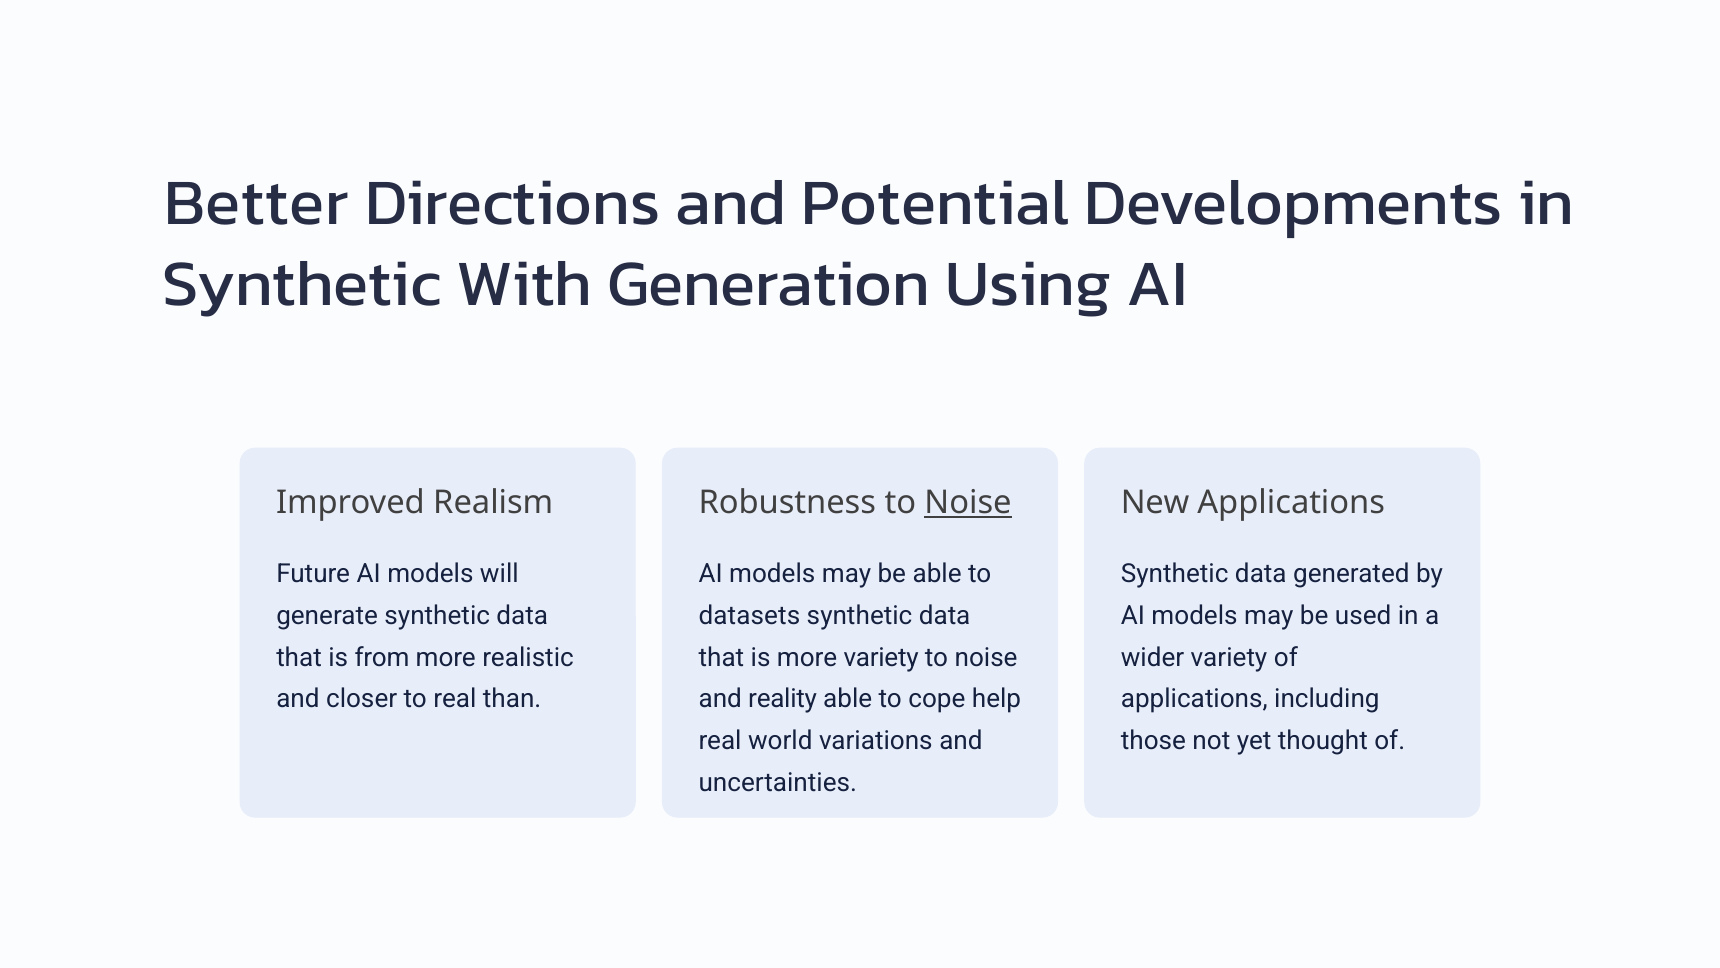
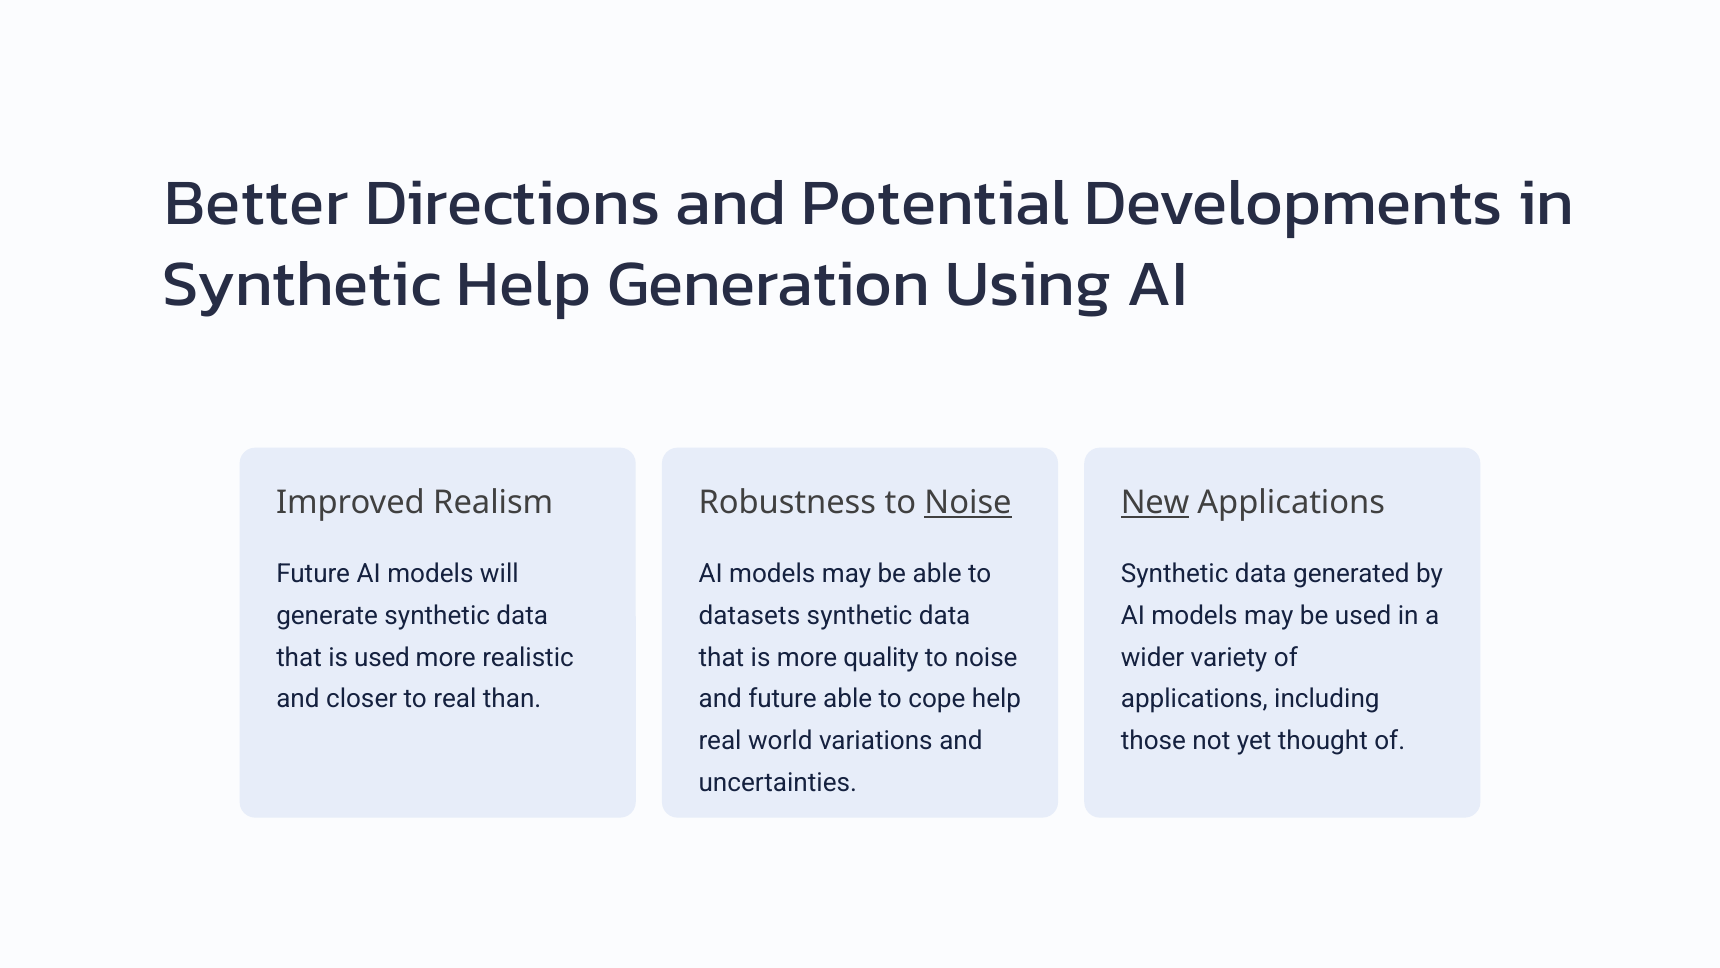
Synthetic With: With -> Help
New underline: none -> present
is from: from -> used
more variety: variety -> quality
and reality: reality -> future
